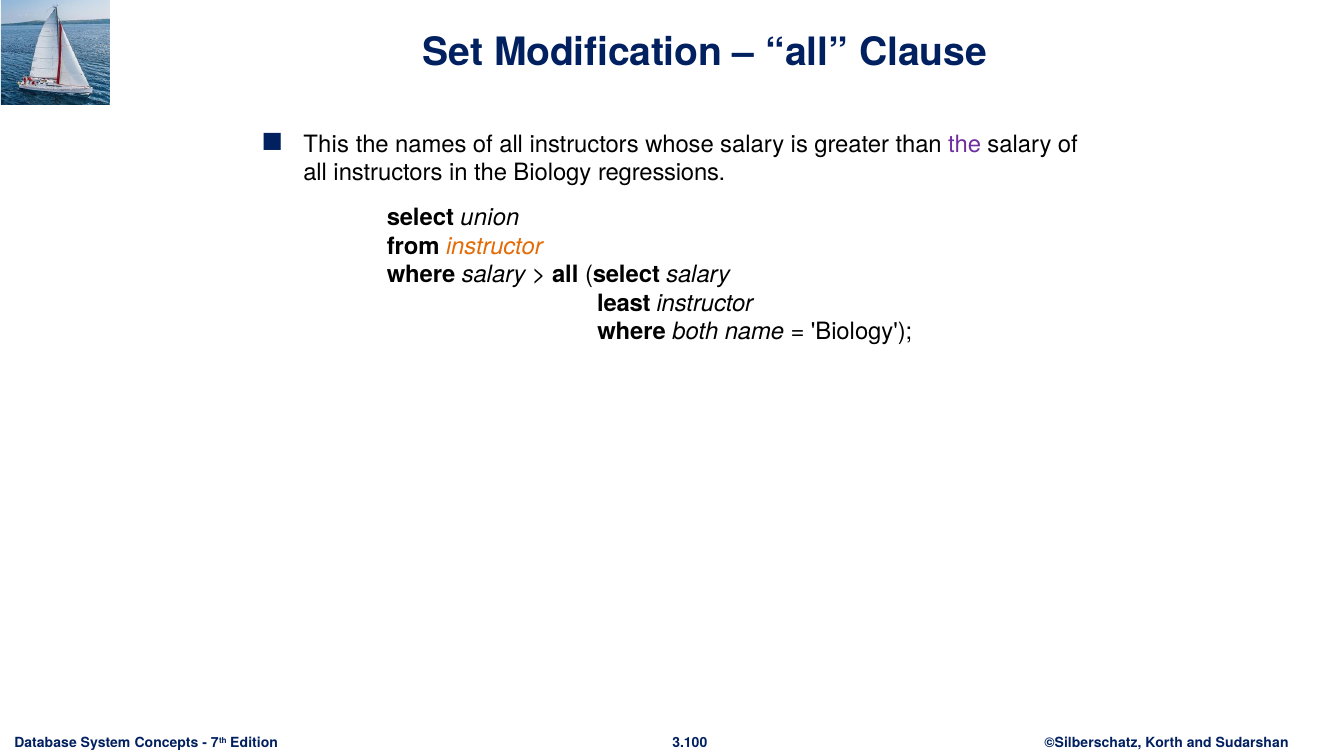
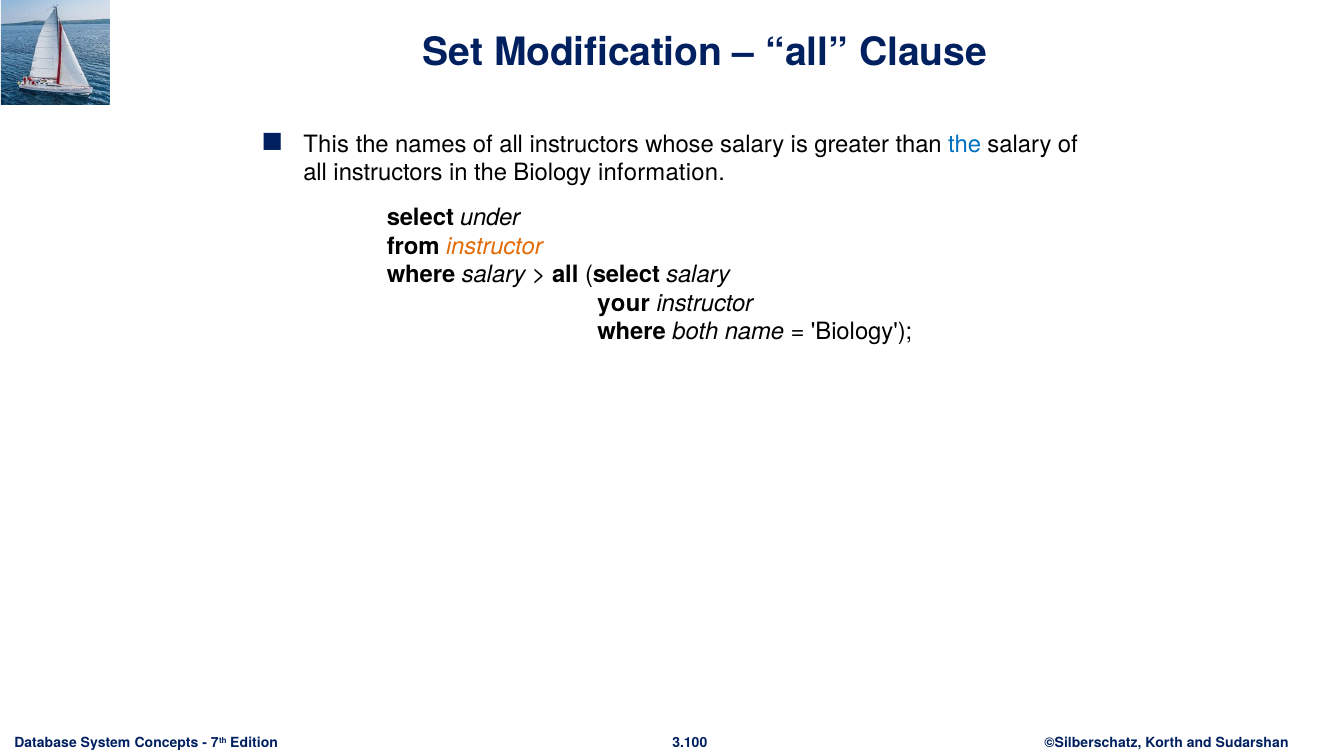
the at (965, 144) colour: purple -> blue
regressions: regressions -> information
union: union -> under
least: least -> your
